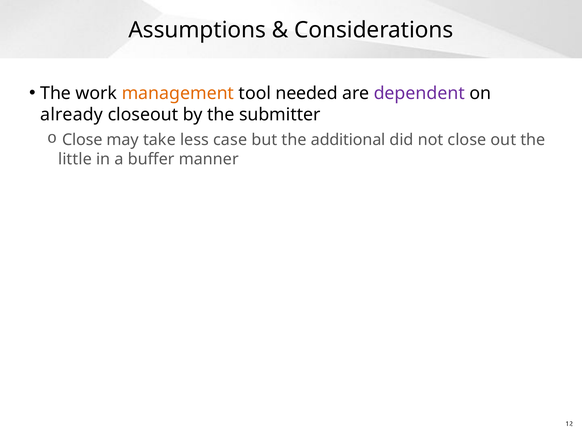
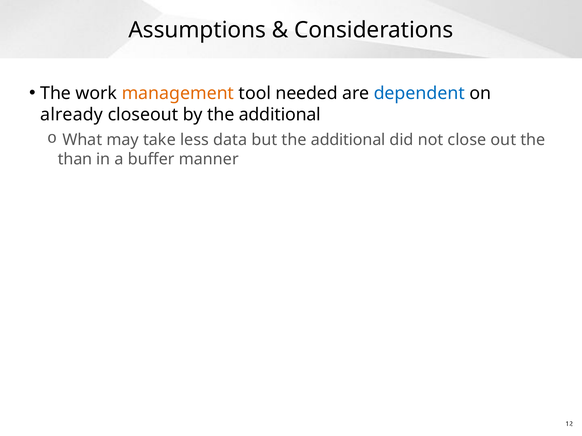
dependent colour: purple -> blue
by the submitter: submitter -> additional
Close at (82, 140): Close -> What
case: case -> data
little: little -> than
